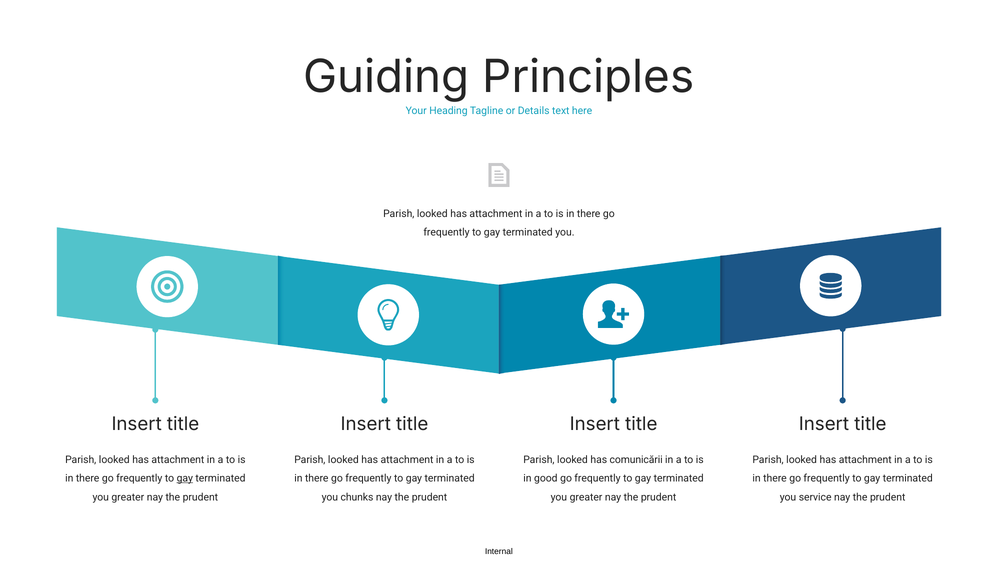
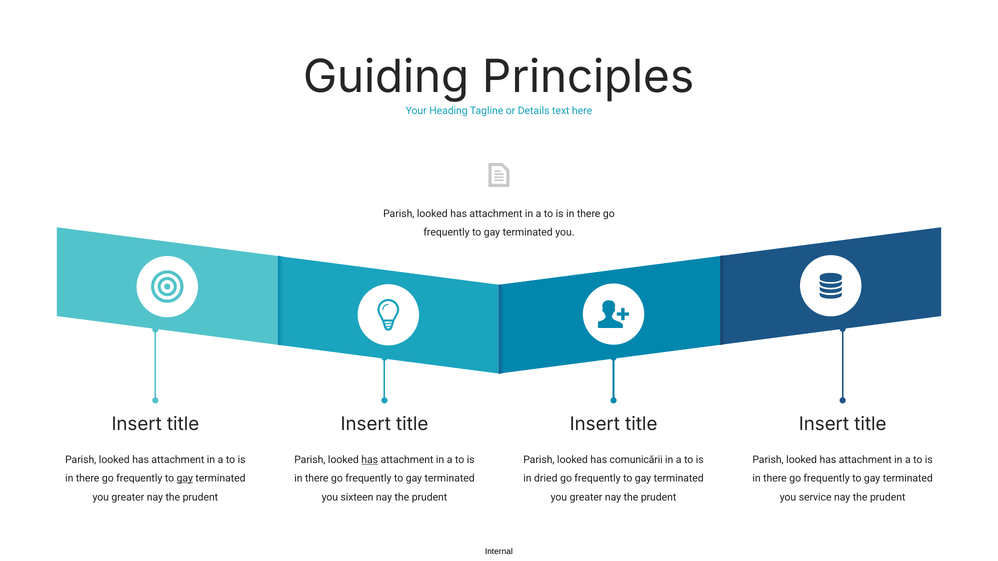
has at (370, 460) underline: none -> present
good: good -> dried
chunks: chunks -> sixteen
